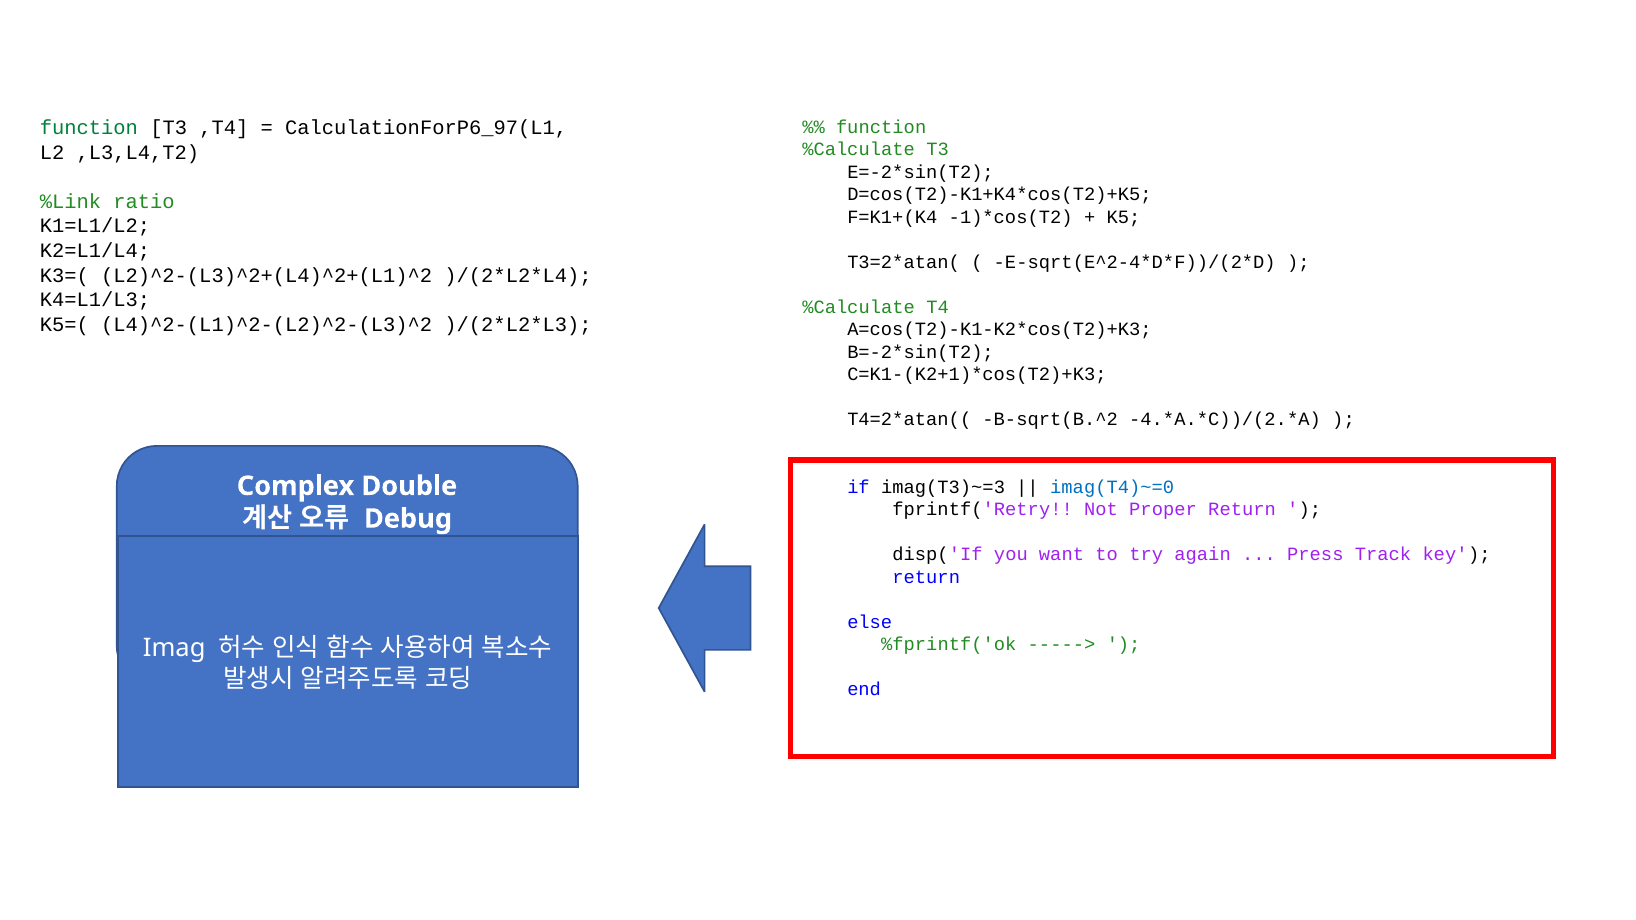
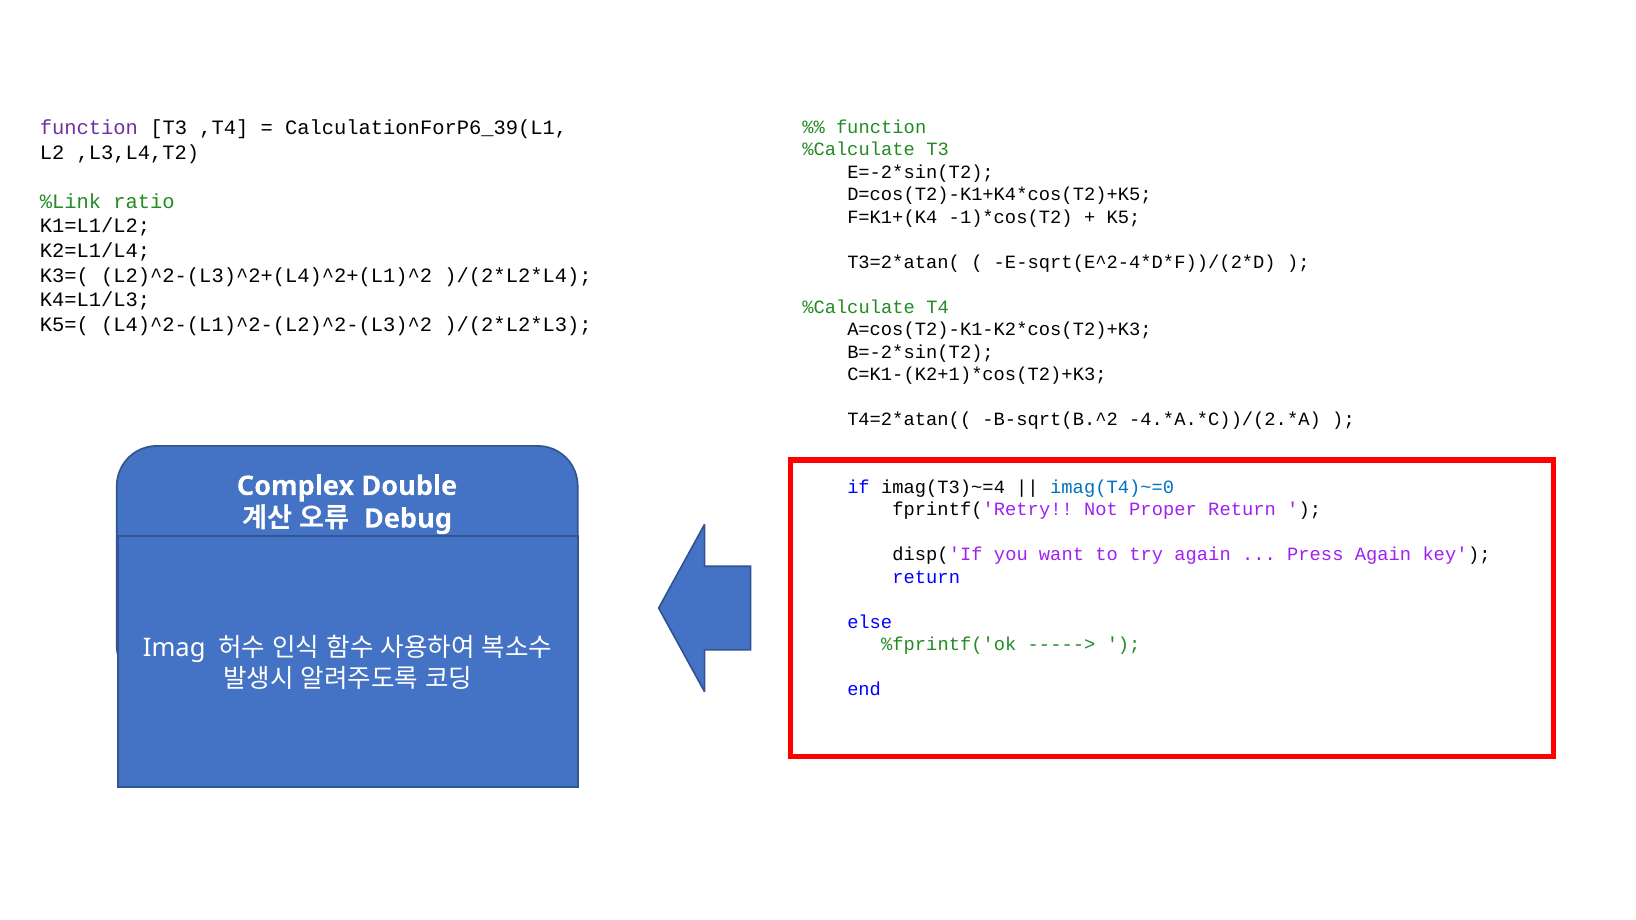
function at (89, 128) colour: green -> purple
CalculationForP6_97(L1: CalculationForP6_97(L1 -> CalculationForP6_39(L1
imag(T3)~=3: imag(T3)~=3 -> imag(T3)~=4
Press Track: Track -> Again
